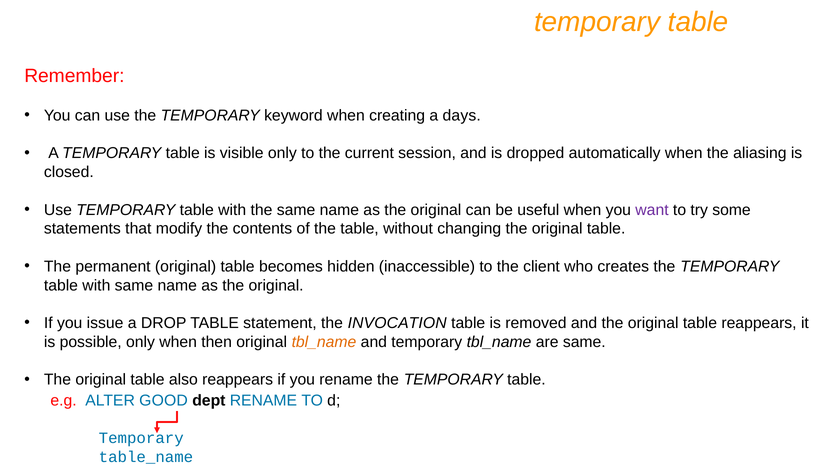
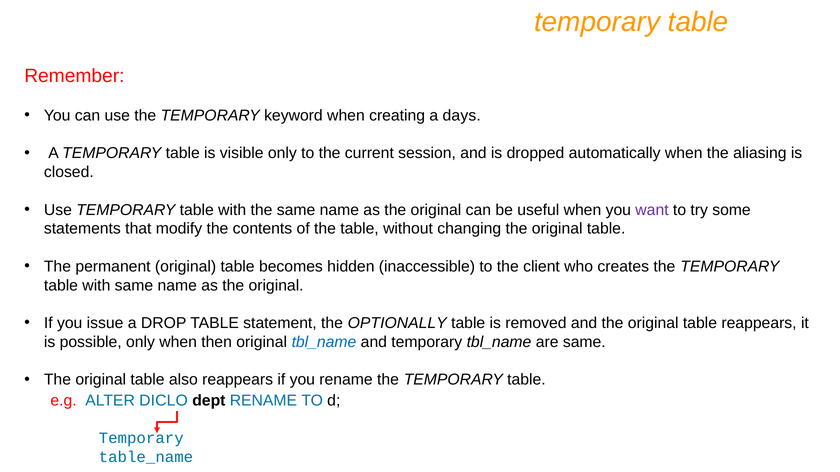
INVOCATION: INVOCATION -> OPTIONALLY
tbl_name at (324, 342) colour: orange -> blue
GOOD: GOOD -> DICLO
